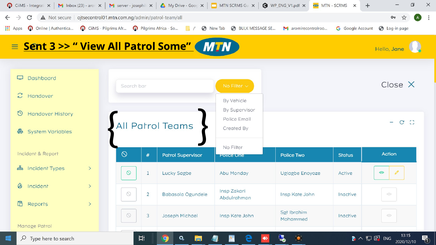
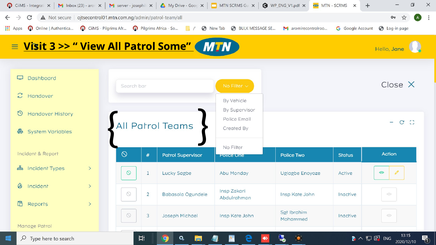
Sent: Sent -> Visit
